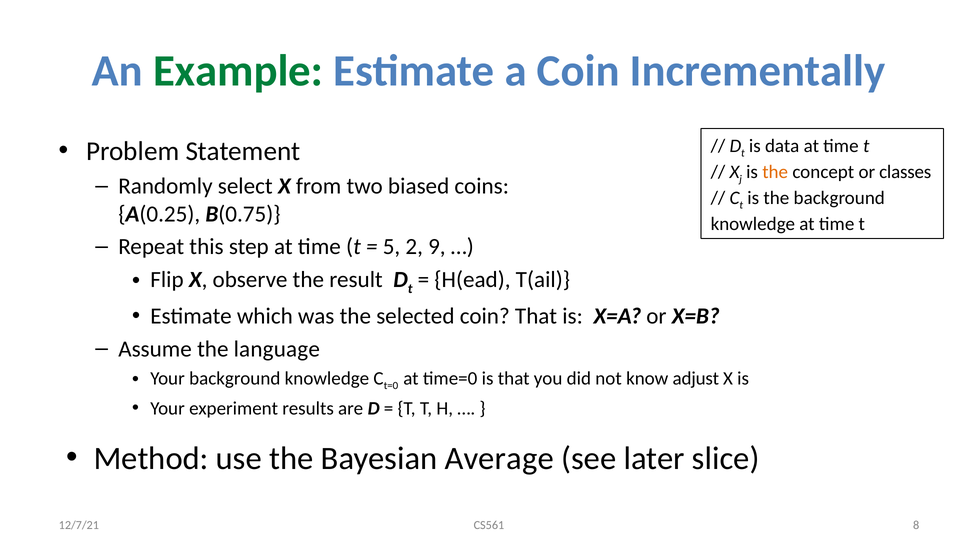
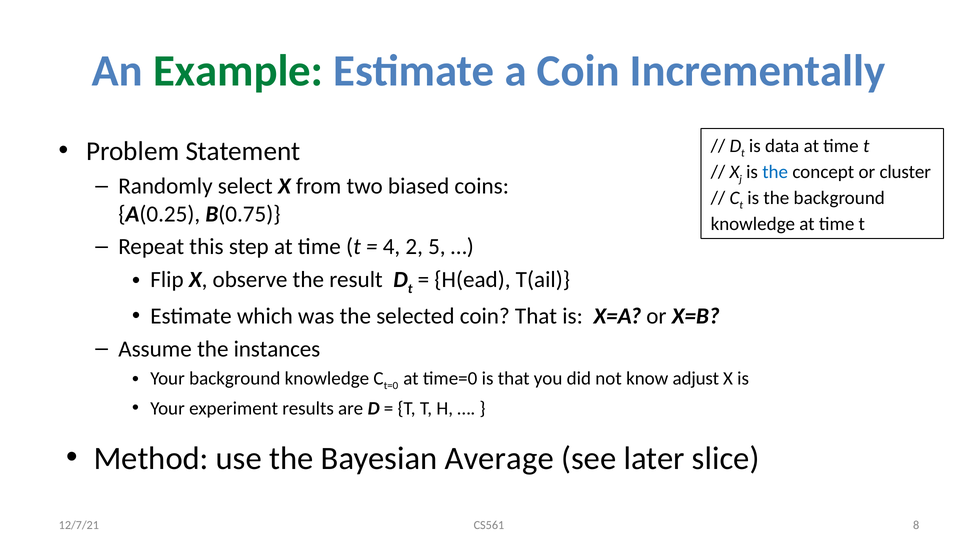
the at (775, 172) colour: orange -> blue
classes: classes -> cluster
5: 5 -> 4
9: 9 -> 5
language: language -> instances
